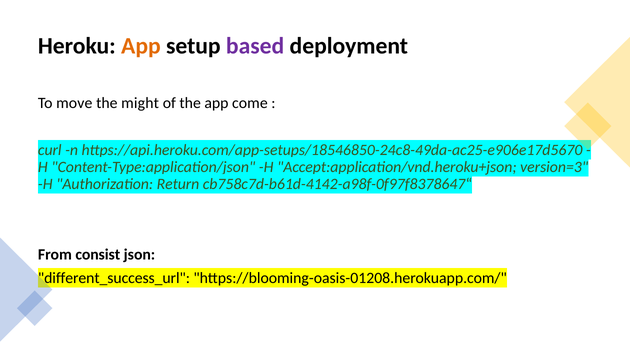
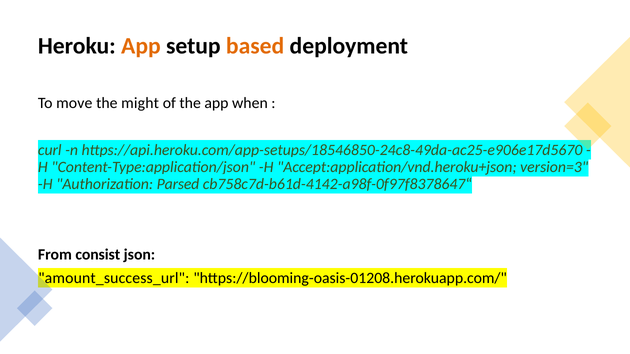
based colour: purple -> orange
come: come -> when
Return: Return -> Parsed
different_success_url: different_success_url -> amount_success_url
